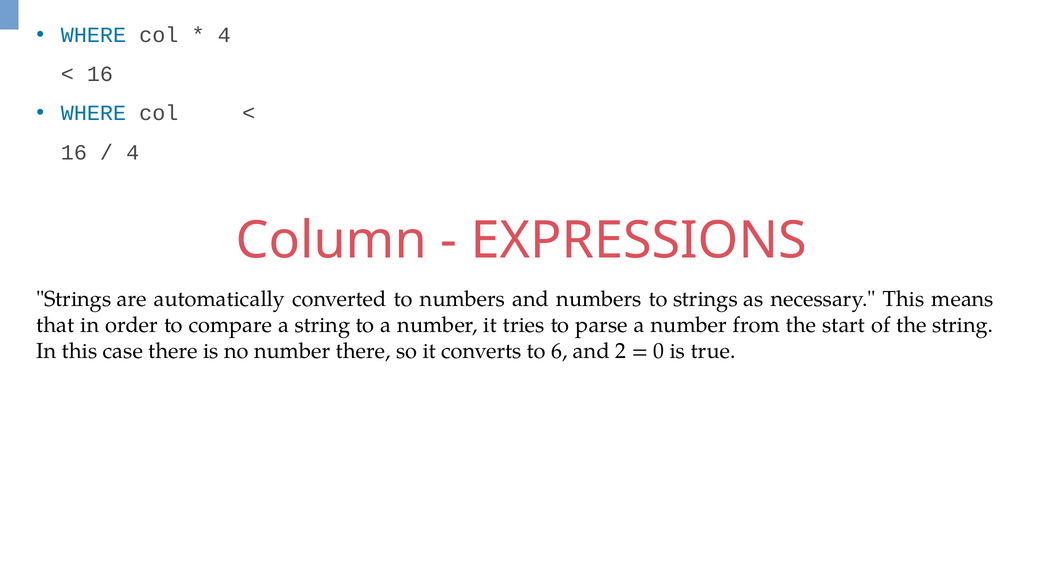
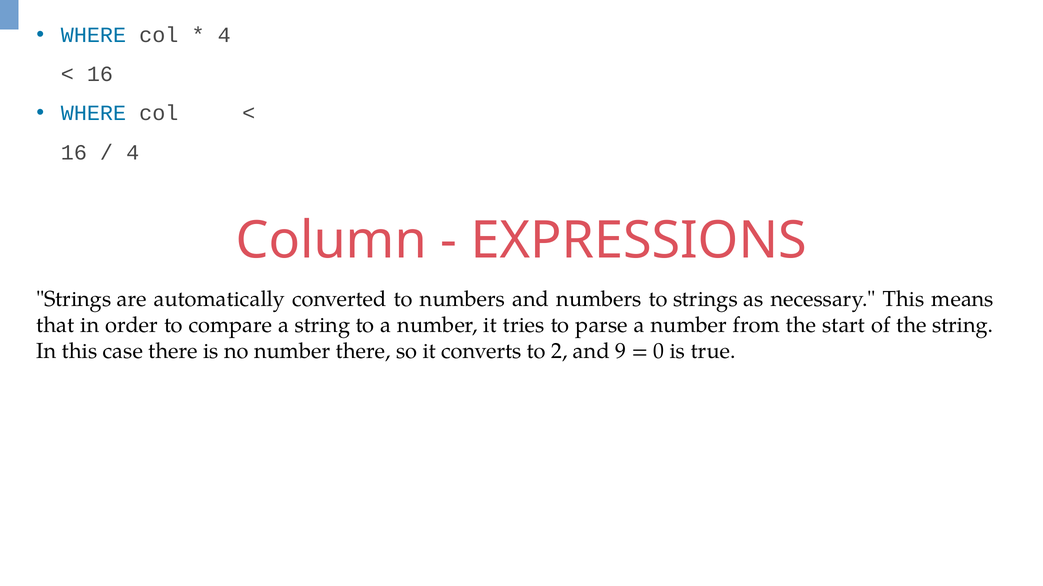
6: 6 -> 2
2: 2 -> 9
